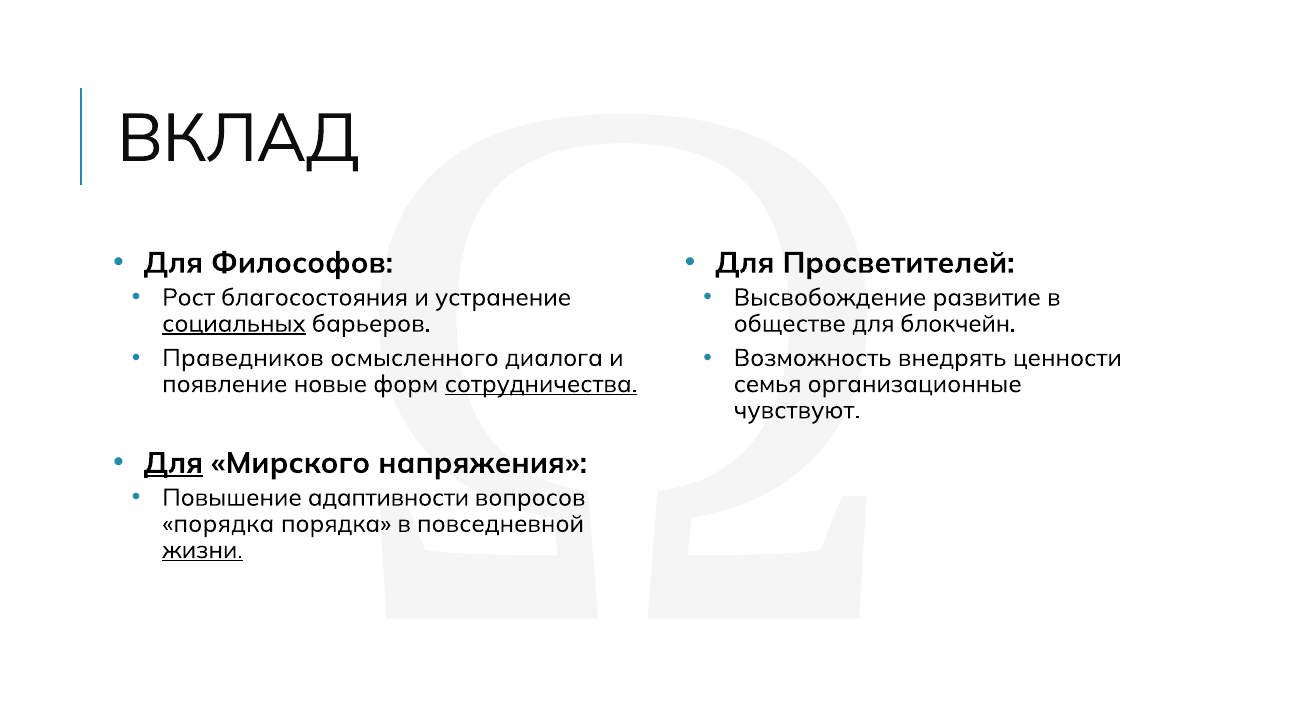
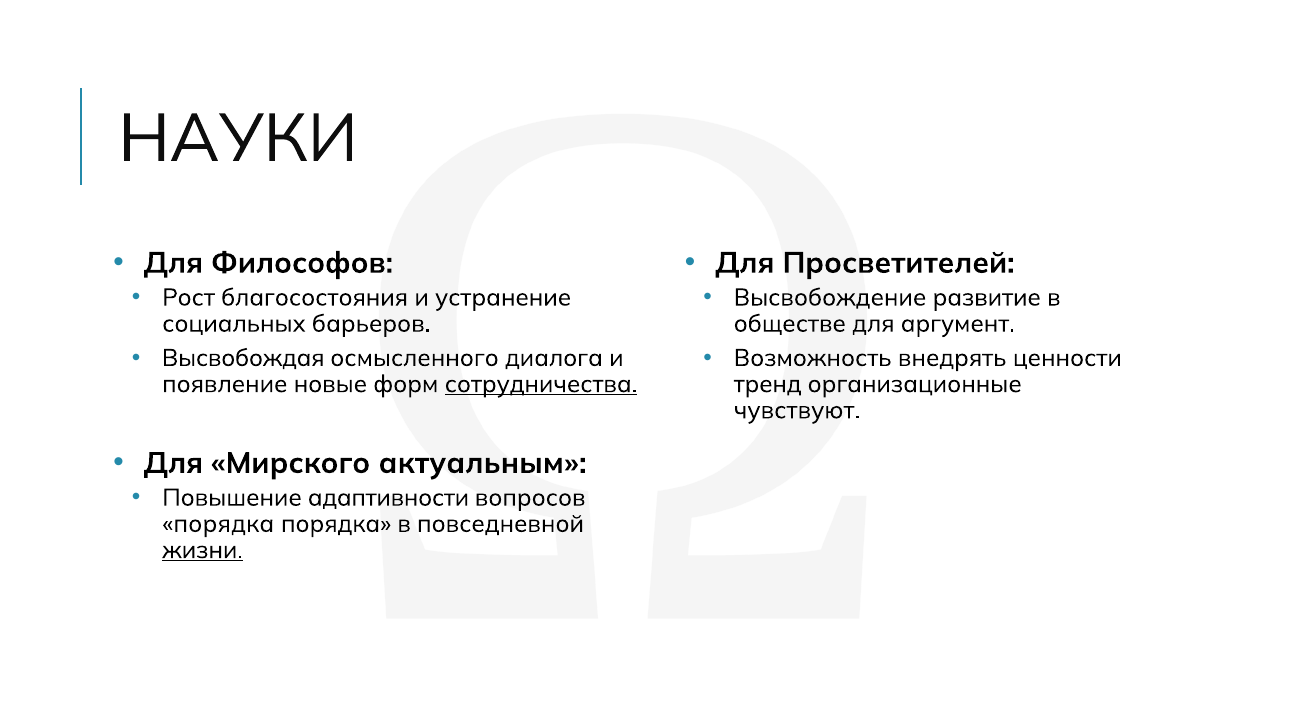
ВКЛАД: ВКЛАД -> НАУКИ
социальных underline: present -> none
блокчейн: блокчейн -> аргумент
Праведников: Праведников -> Высвобождая
семья: семья -> тренд
Для at (173, 463) underline: present -> none
напряжения: напряжения -> актуальным
